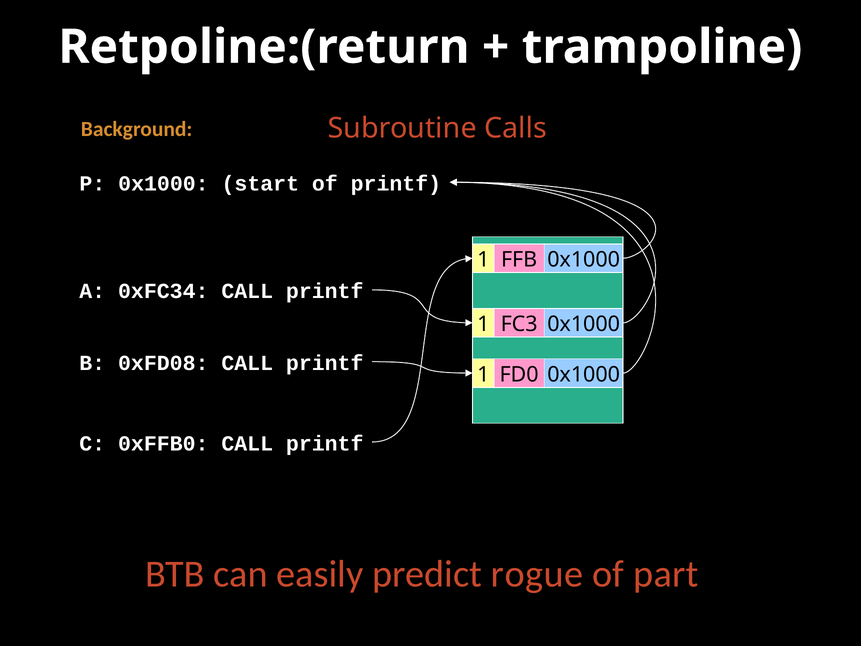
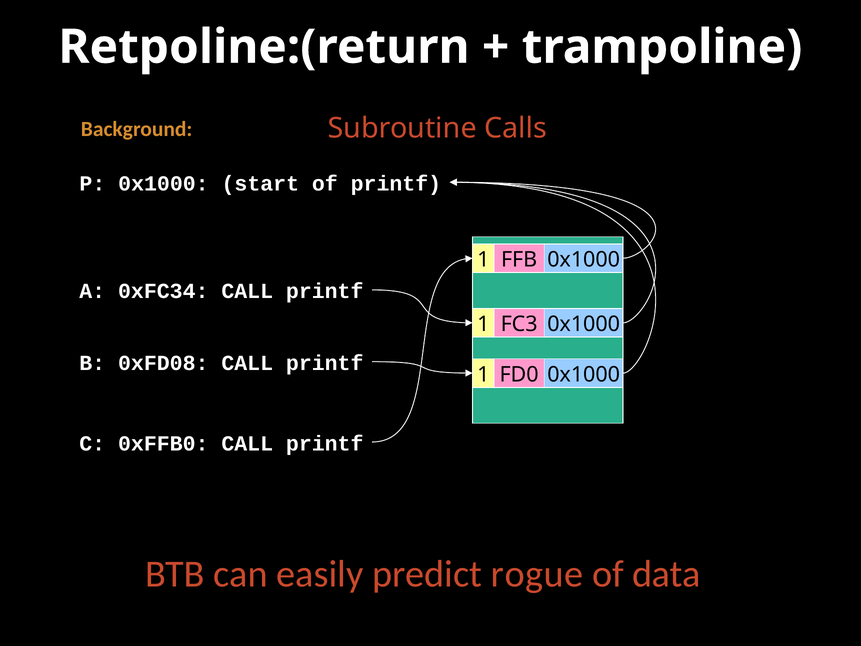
part: part -> data
